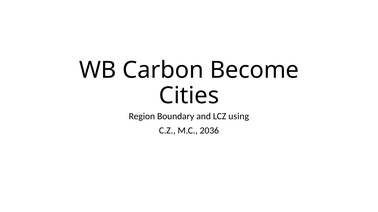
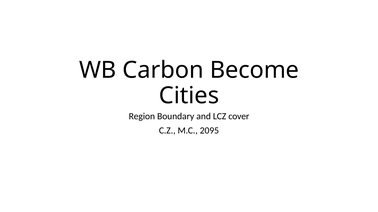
using: using -> cover
2036: 2036 -> 2095
